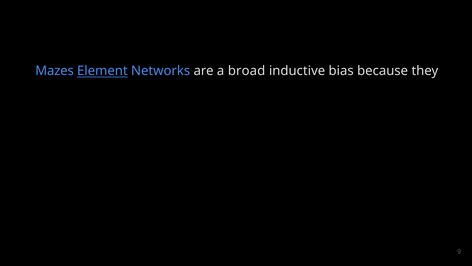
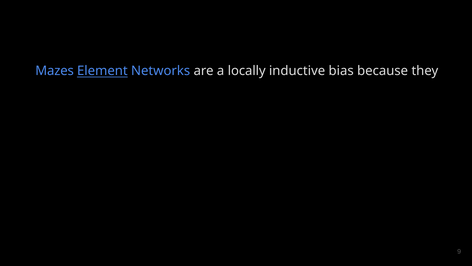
broad: broad -> locally
